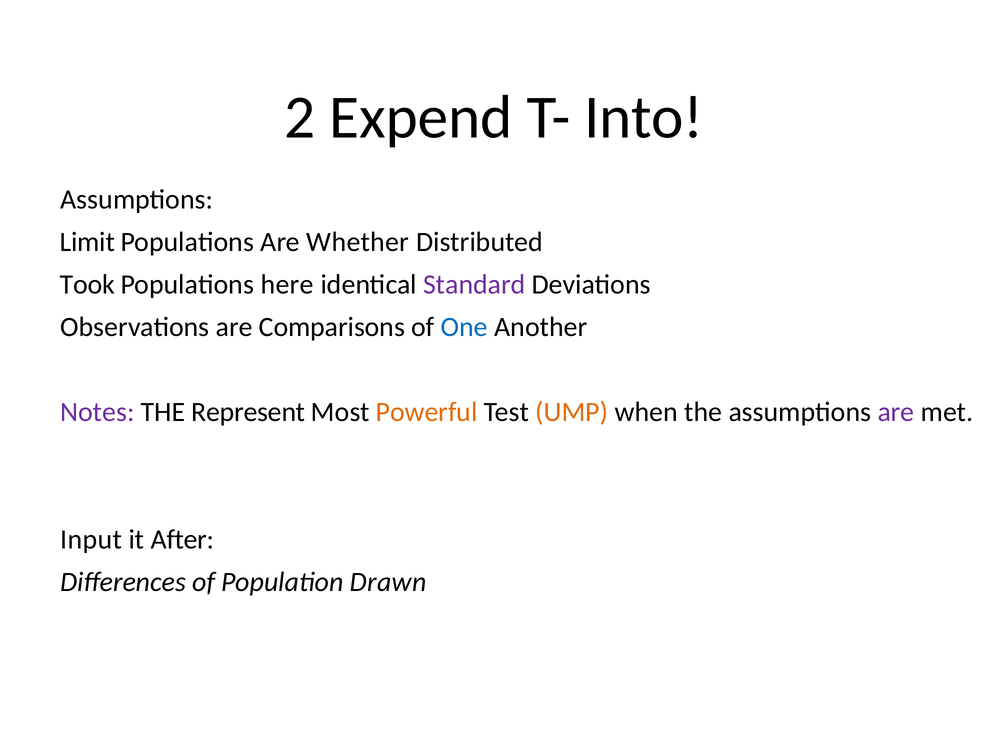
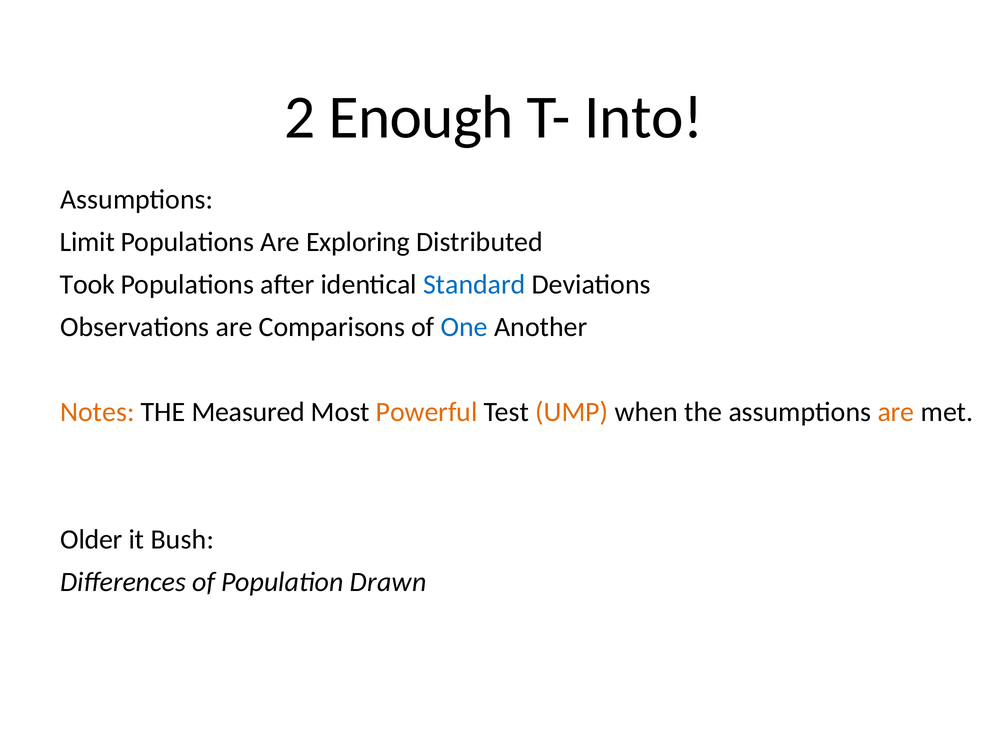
Expend: Expend -> Enough
Whether: Whether -> Exploring
here: here -> after
Standard colour: purple -> blue
Notes colour: purple -> orange
Represent: Represent -> Measured
are at (896, 412) colour: purple -> orange
Input: Input -> Older
After: After -> Bush
